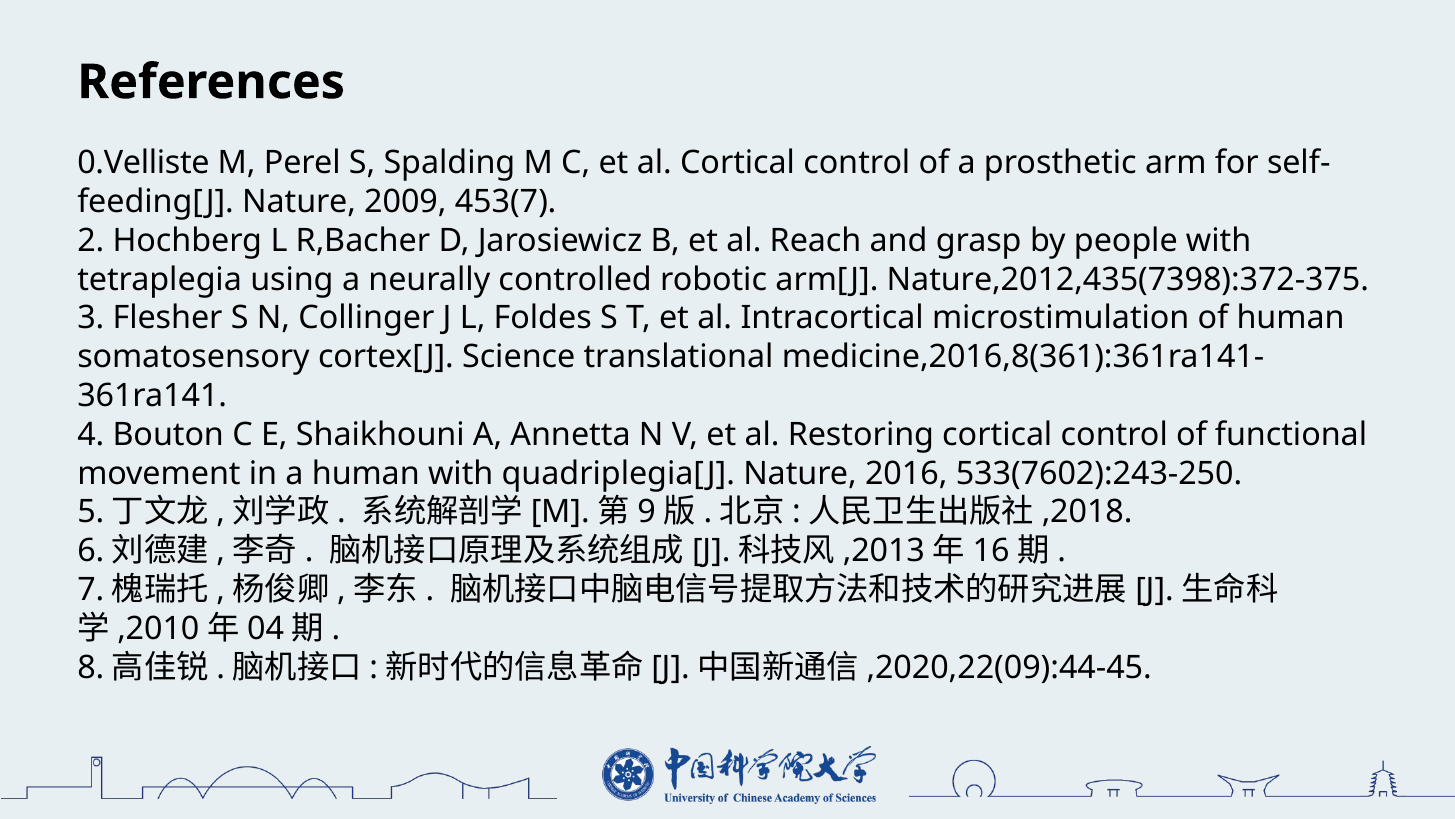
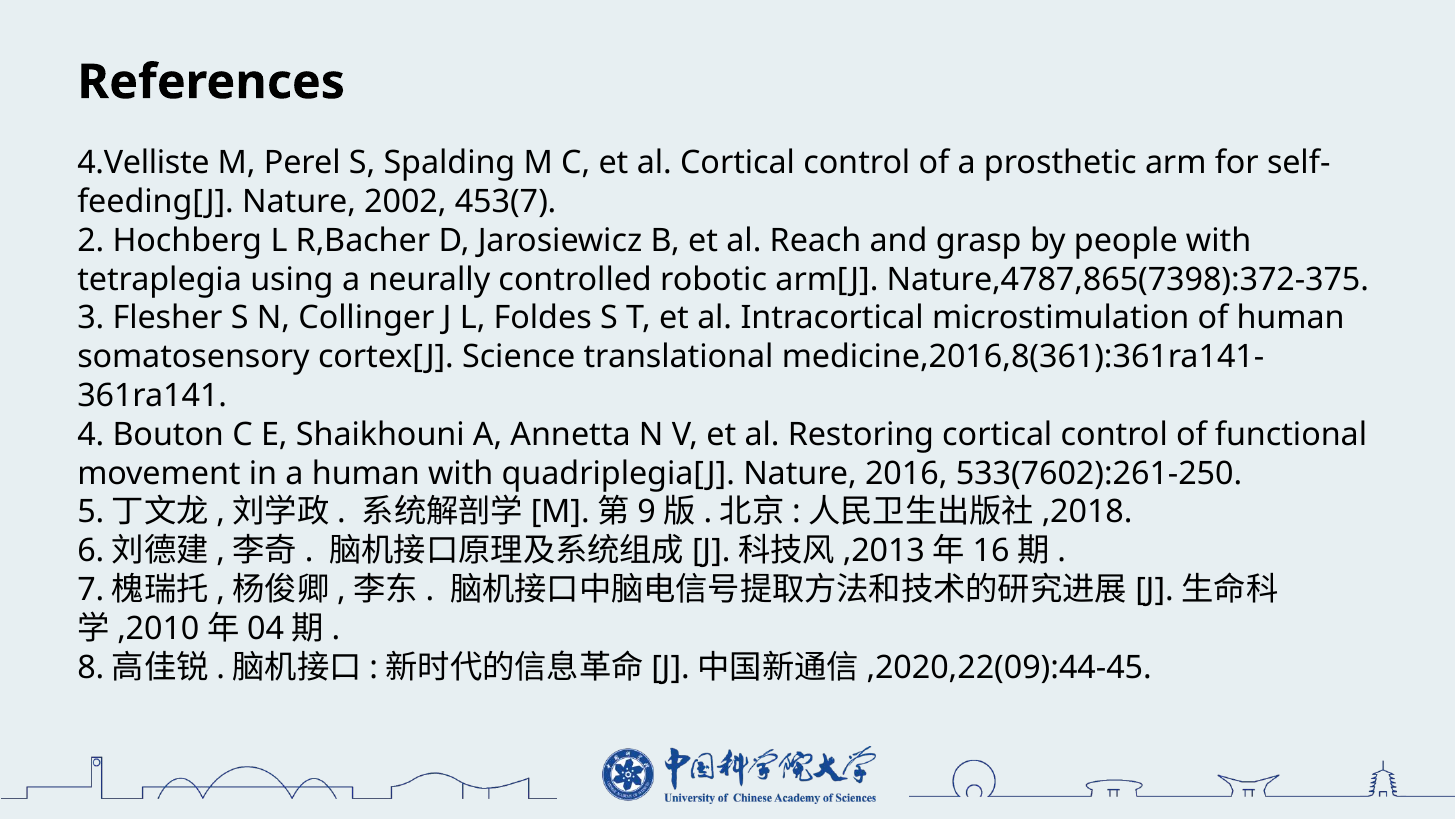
0.Velliste: 0.Velliste -> 4.Velliste
2009: 2009 -> 2002
Nature,2012,435(7398):372-375: Nature,2012,435(7398):372-375 -> Nature,4787,865(7398):372-375
533(7602):243-250: 533(7602):243-250 -> 533(7602):261-250
